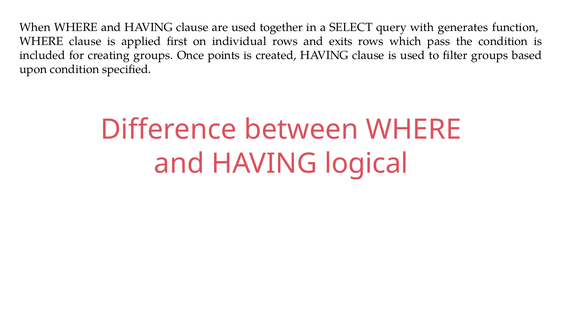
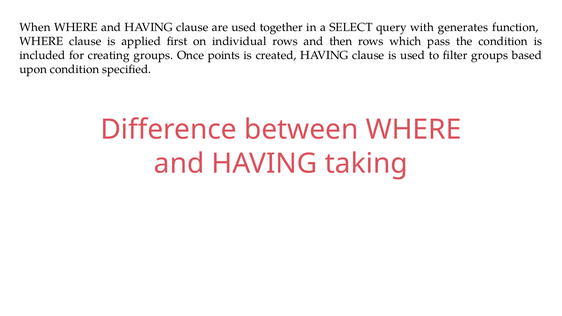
exits: exits -> then
logical: logical -> taking
